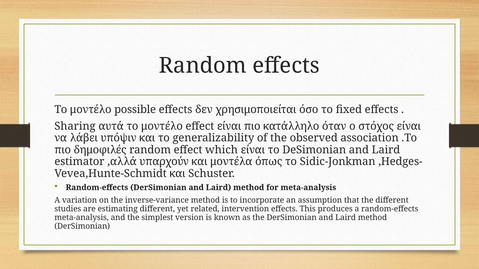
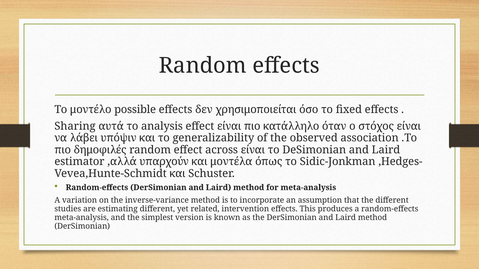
αυτά το μοντέλο: μοντέλο -> analysis
which: which -> across
